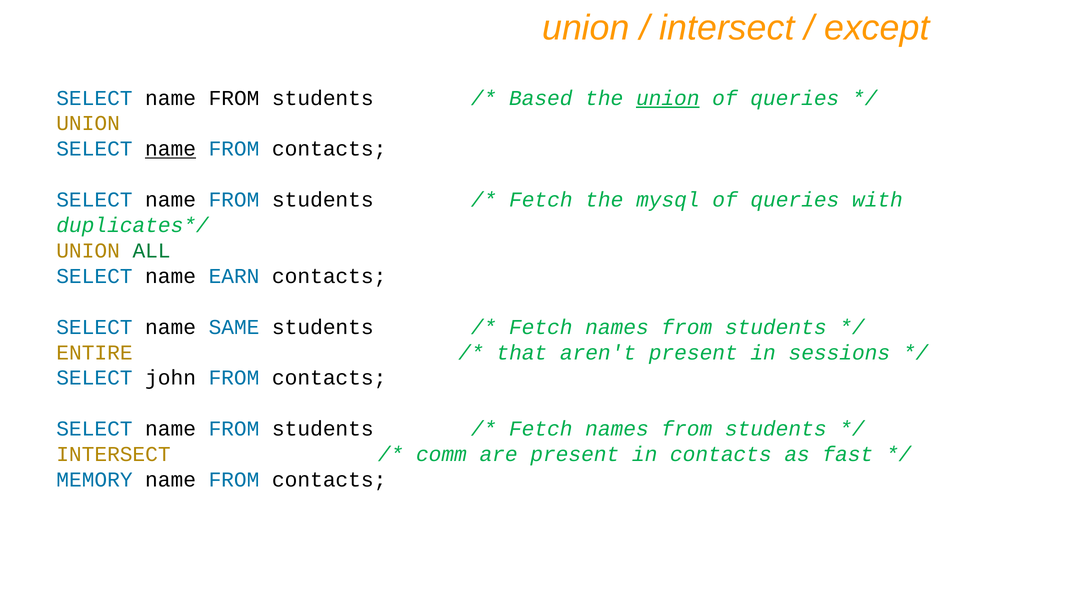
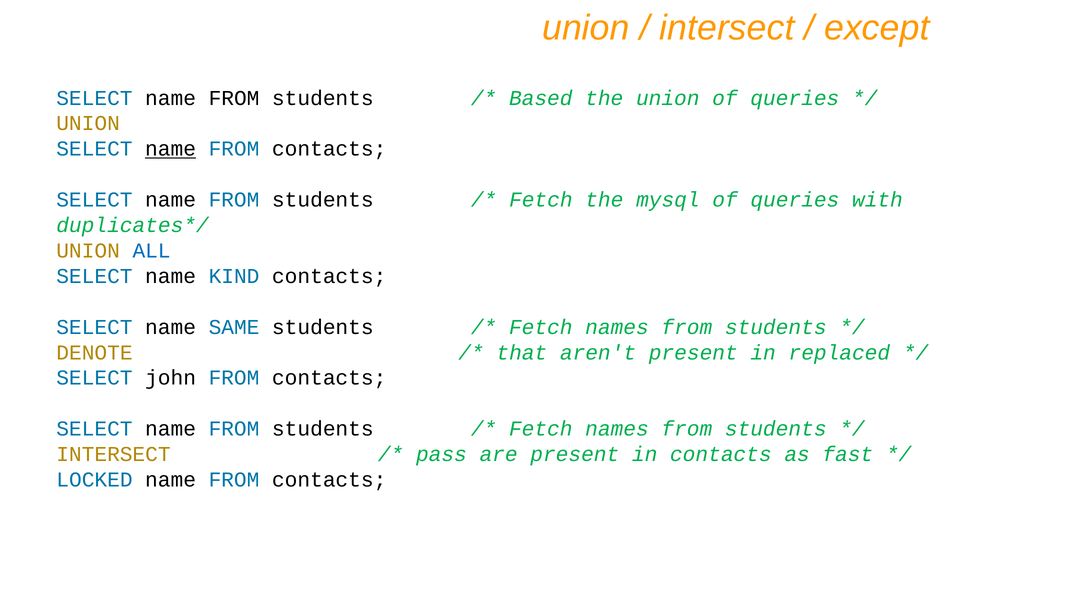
union at (668, 98) underline: present -> none
ALL colour: green -> blue
EARN: EARN -> KIND
ENTIRE: ENTIRE -> DENOTE
sessions: sessions -> replaced
comm: comm -> pass
MEMORY: MEMORY -> LOCKED
